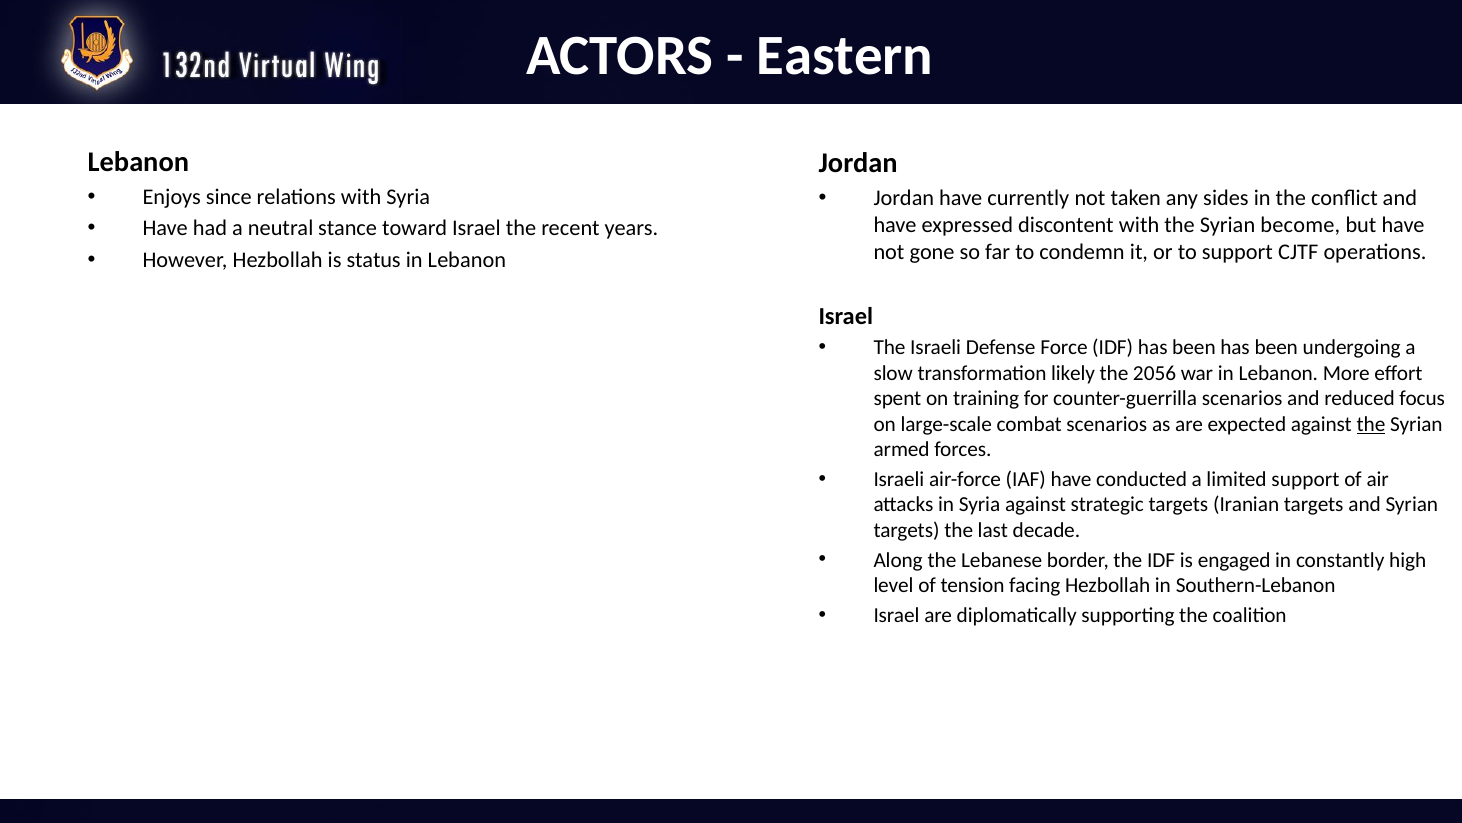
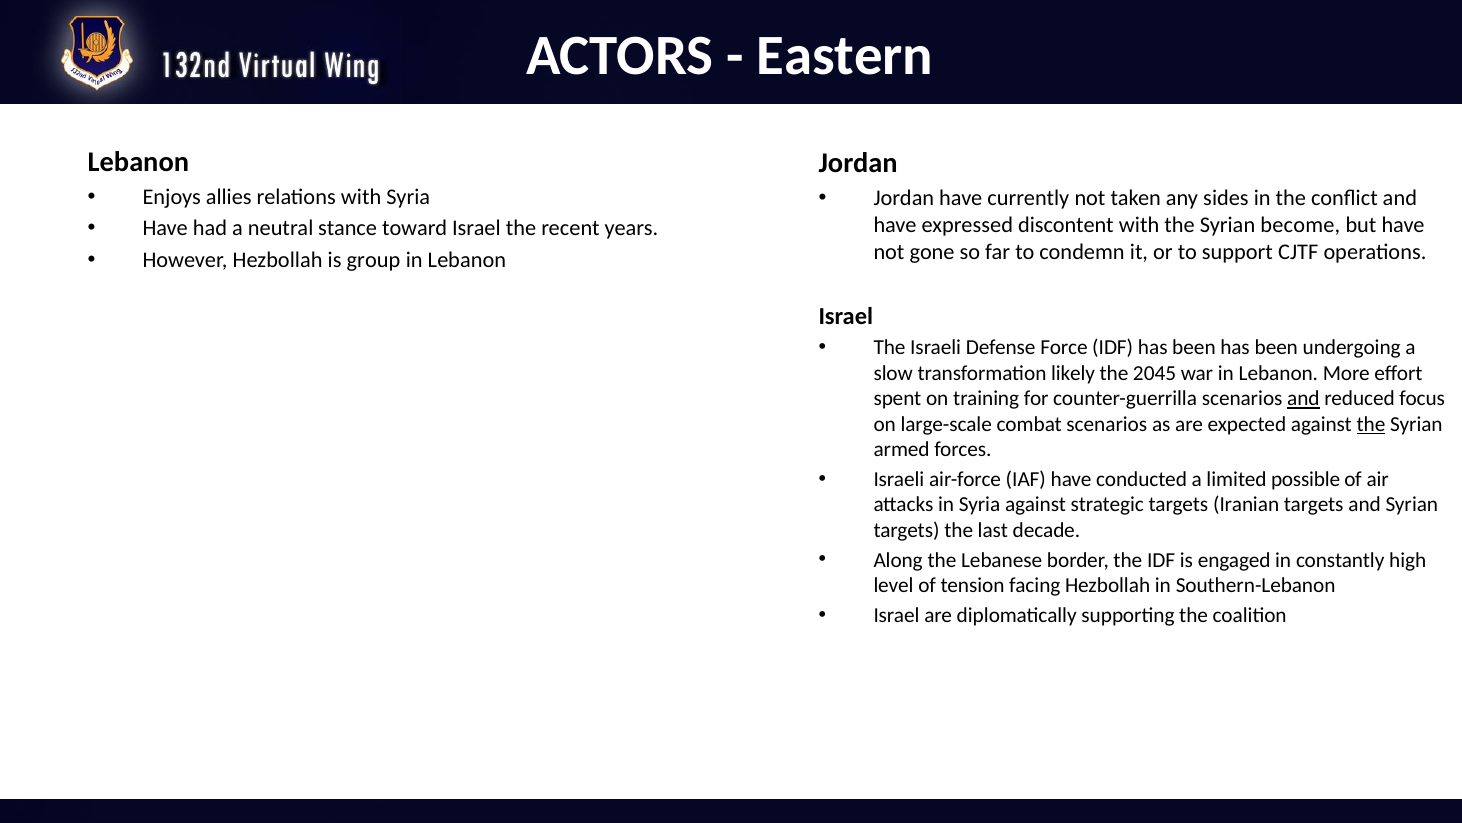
since: since -> allies
status: status -> group
2056: 2056 -> 2045
and at (1303, 398) underline: none -> present
limited support: support -> possible
